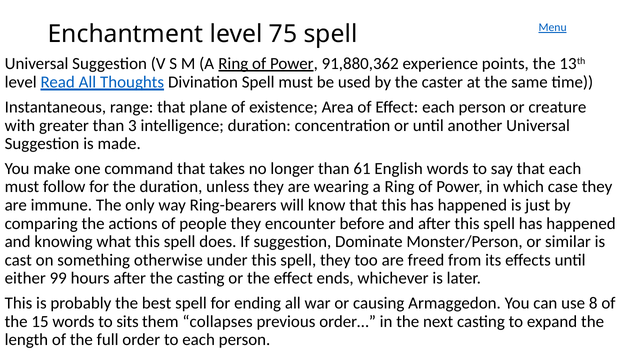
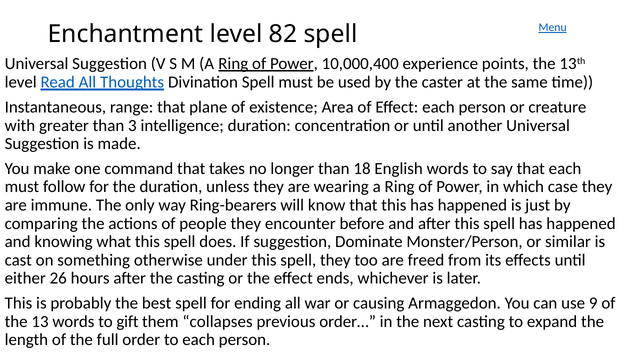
75: 75 -> 82
91,880,362: 91,880,362 -> 10,000,400
61: 61 -> 18
99: 99 -> 26
8: 8 -> 9
15: 15 -> 13
sits: sits -> gift
